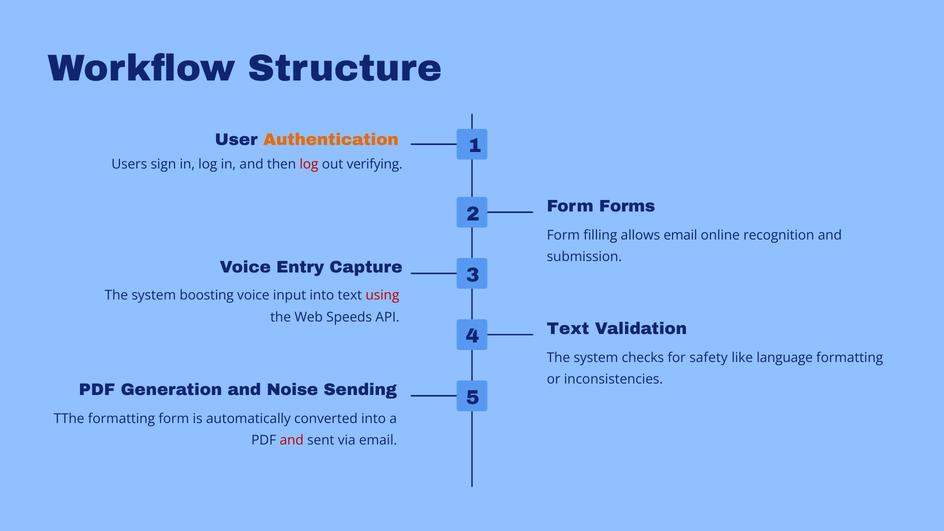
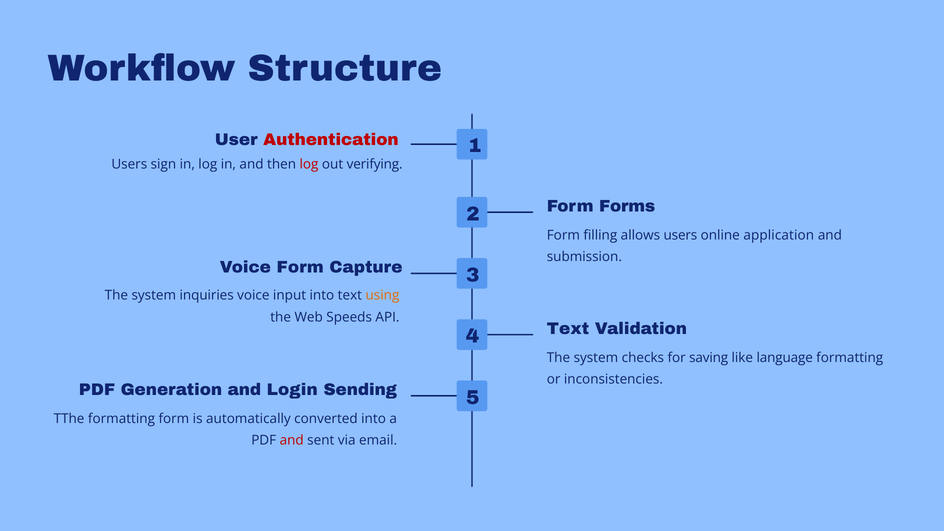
Authentication colour: orange -> red
allows email: email -> users
recognition: recognition -> application
Voice Entry: Entry -> Form
boosting: boosting -> inquiries
using colour: red -> orange
safety: safety -> saving
Noise: Noise -> Login
